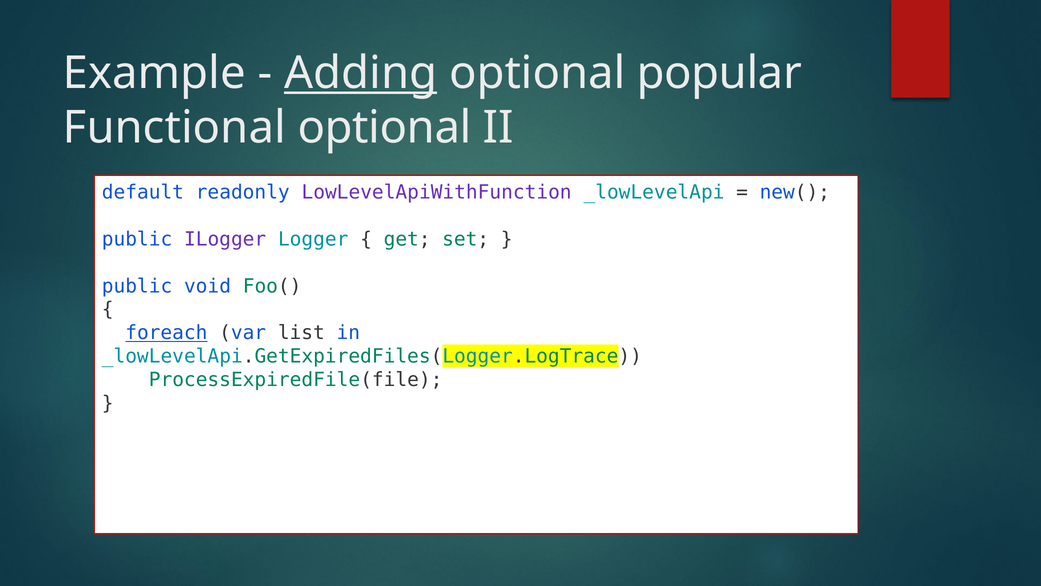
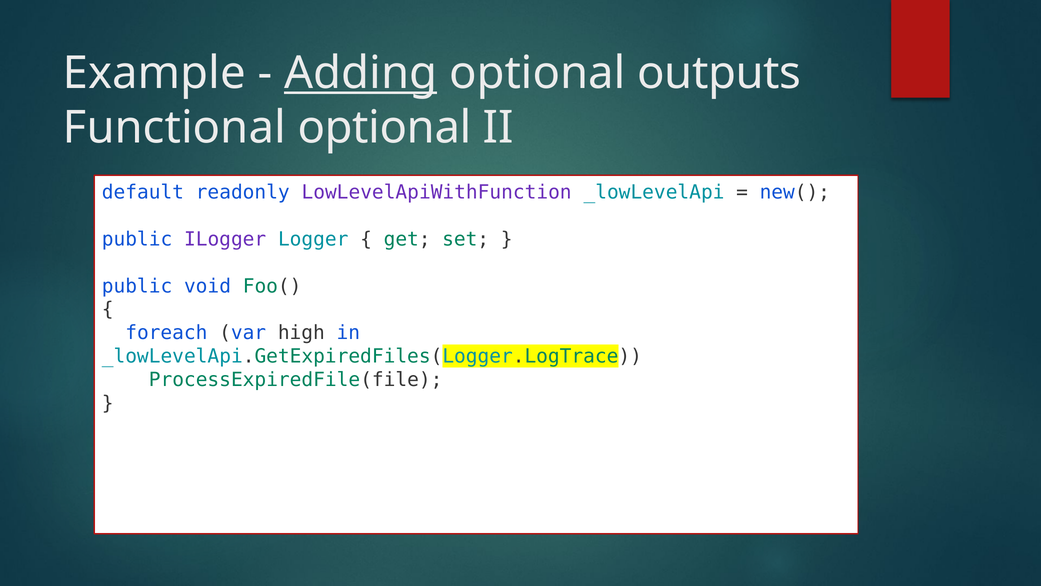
popular: popular -> outputs
foreach underline: present -> none
list: list -> high
